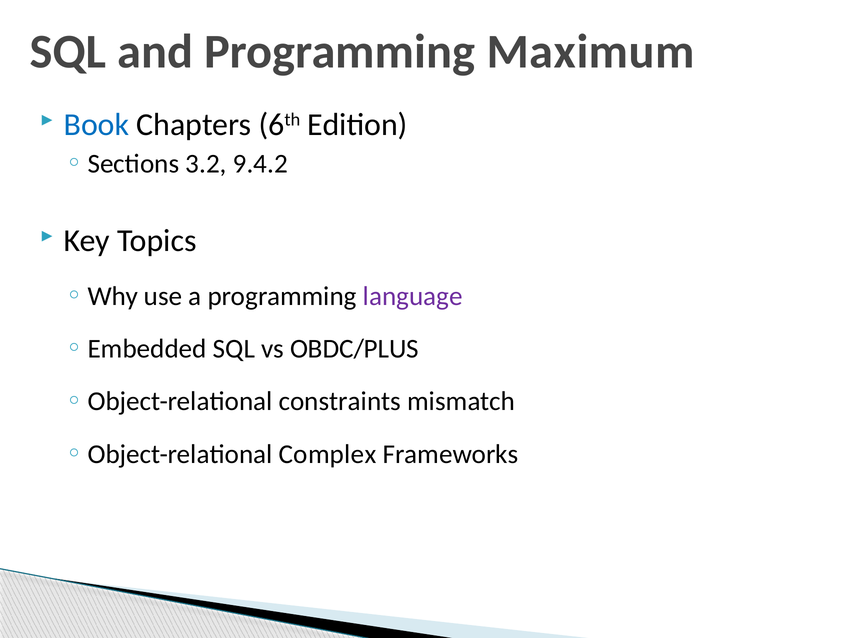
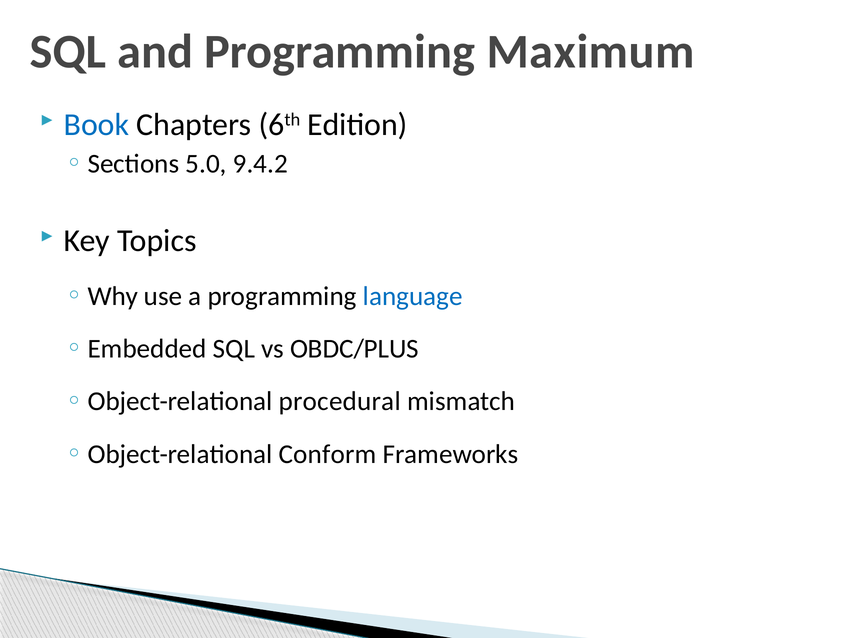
3.2: 3.2 -> 5.0
language colour: purple -> blue
constraints: constraints -> procedural
Complex: Complex -> Conform
